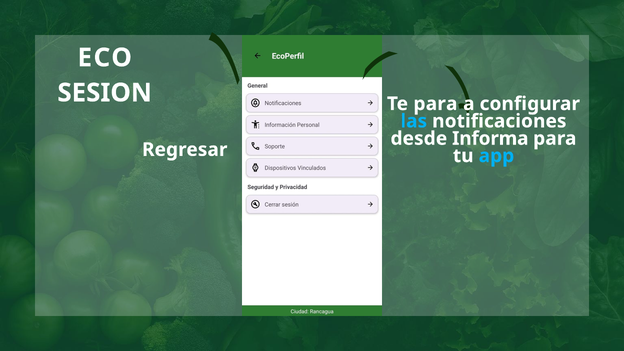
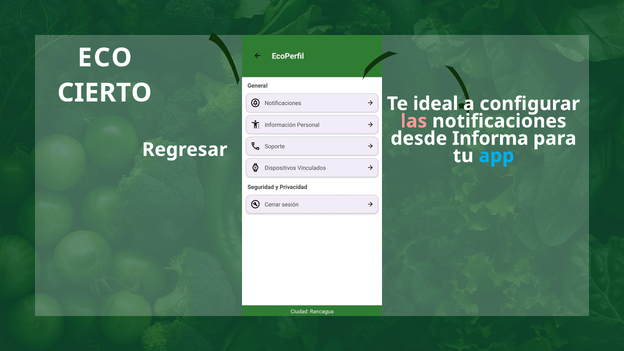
SESION: SESION -> CIERTO
Te para: para -> ideal
las colour: light blue -> pink
